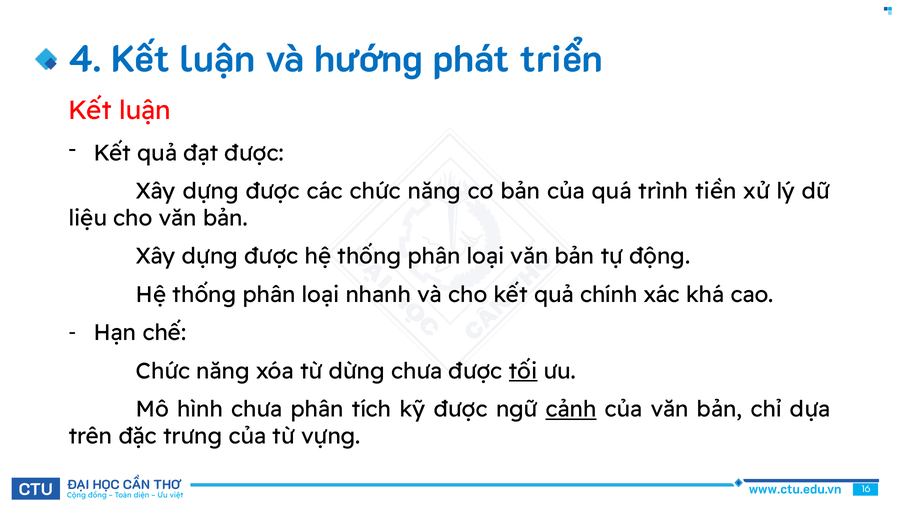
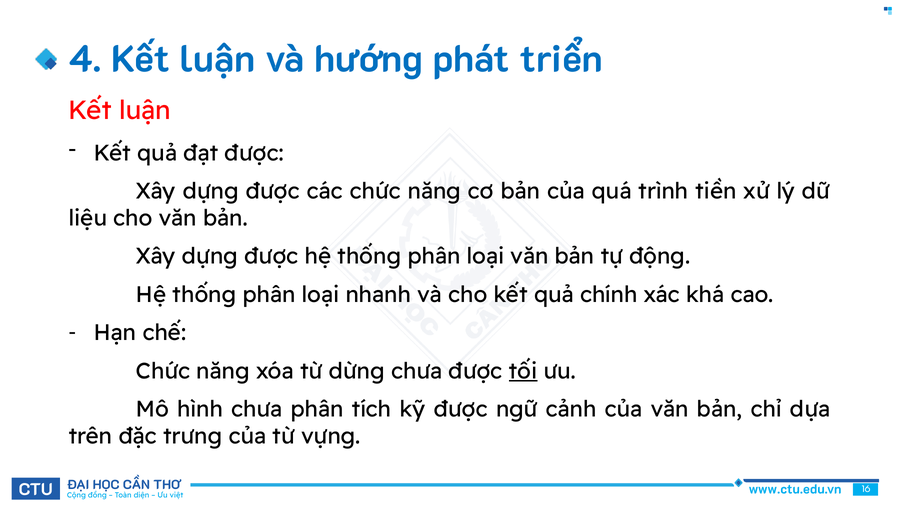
cảnh underline: present -> none
